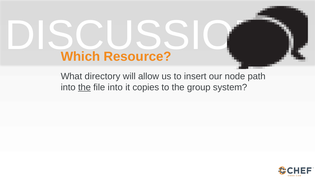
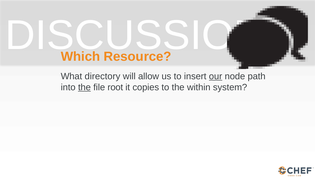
our underline: none -> present
file into: into -> root
group: group -> within
